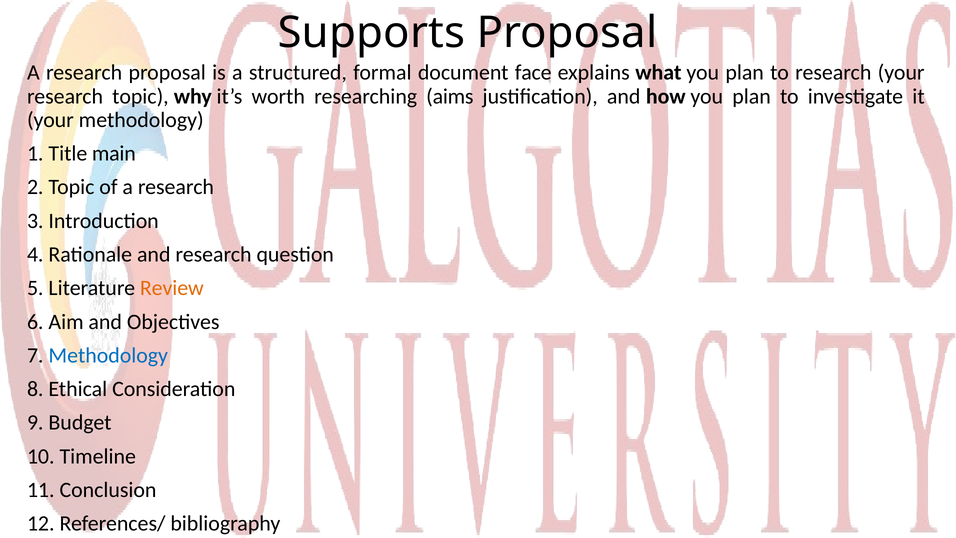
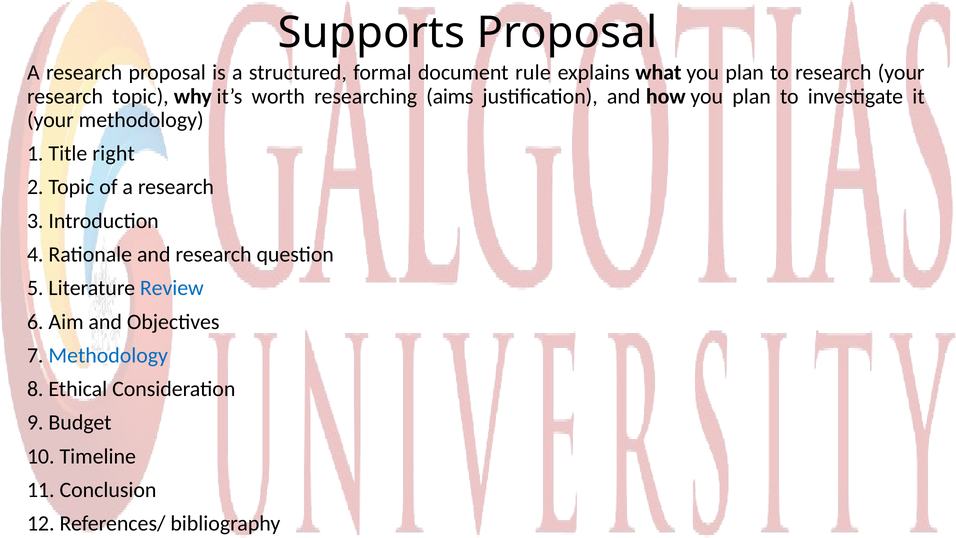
face: face -> rule
main: main -> right
Review colour: orange -> blue
